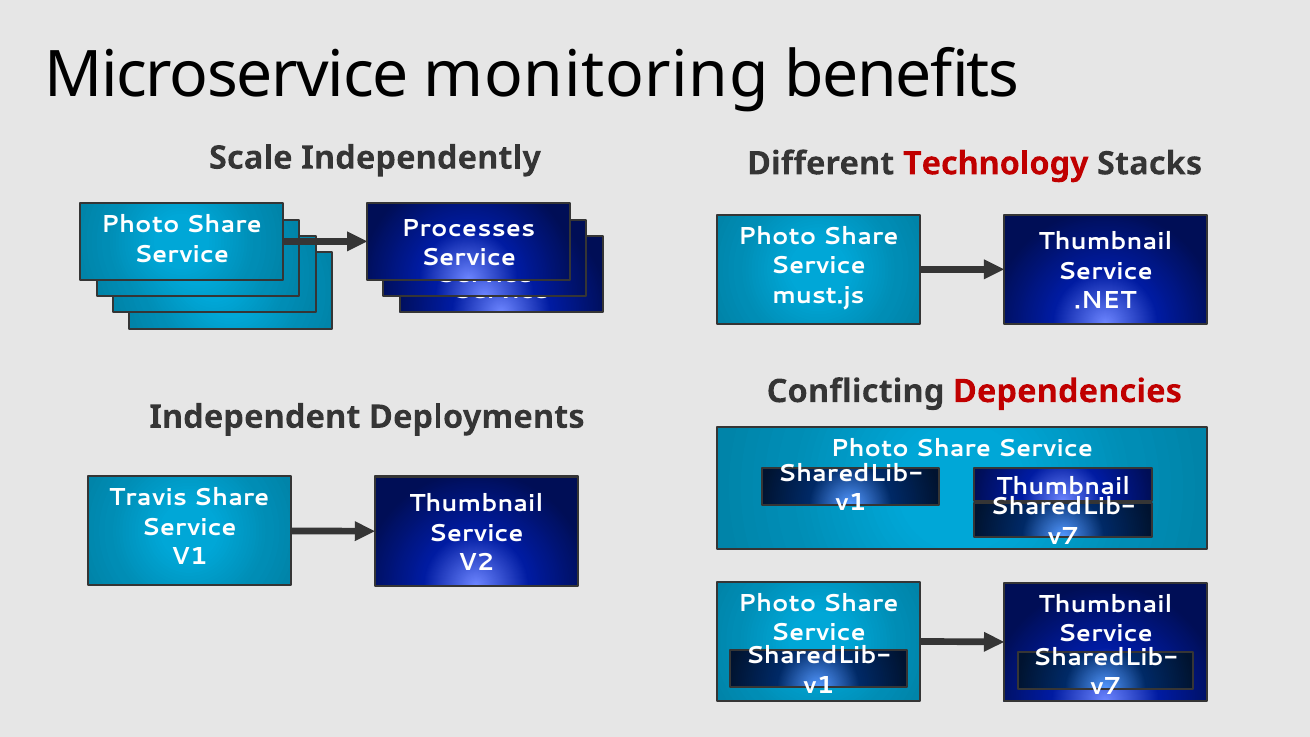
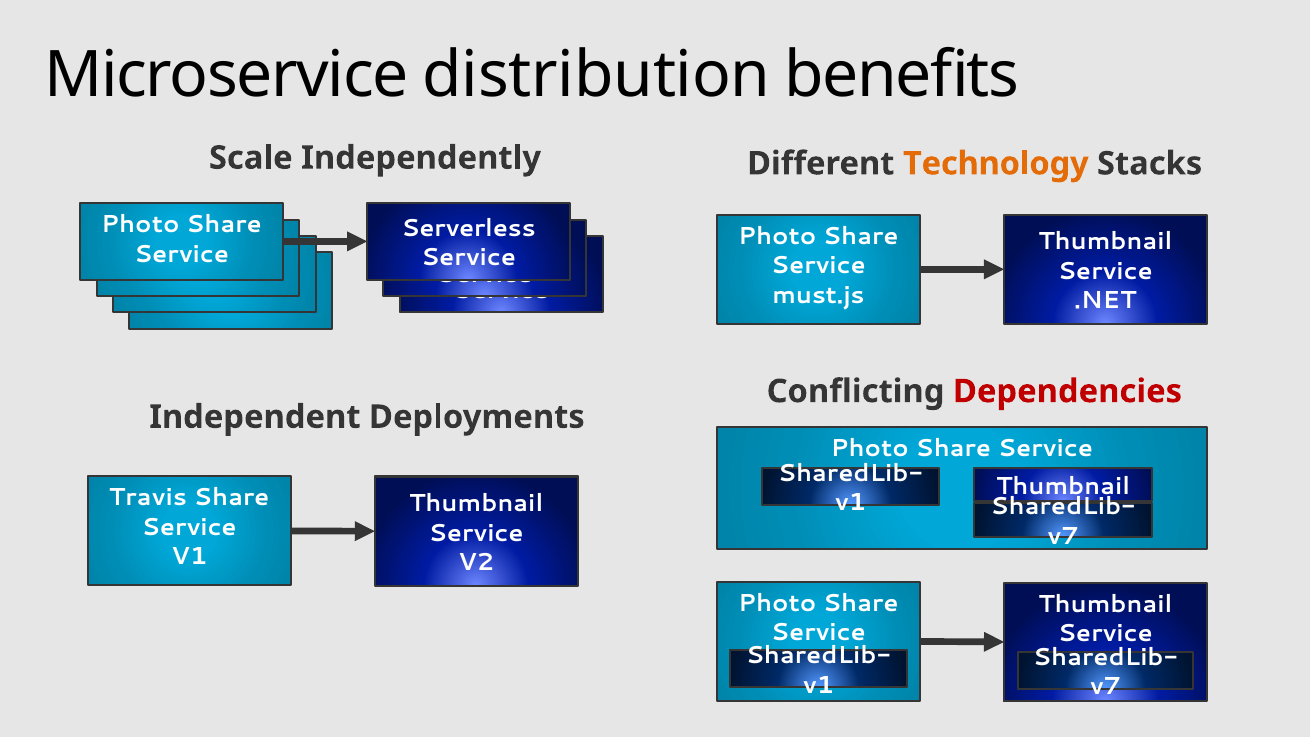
monitoring: monitoring -> distribution
Technology colour: red -> orange
Processes: Processes -> Serverless
